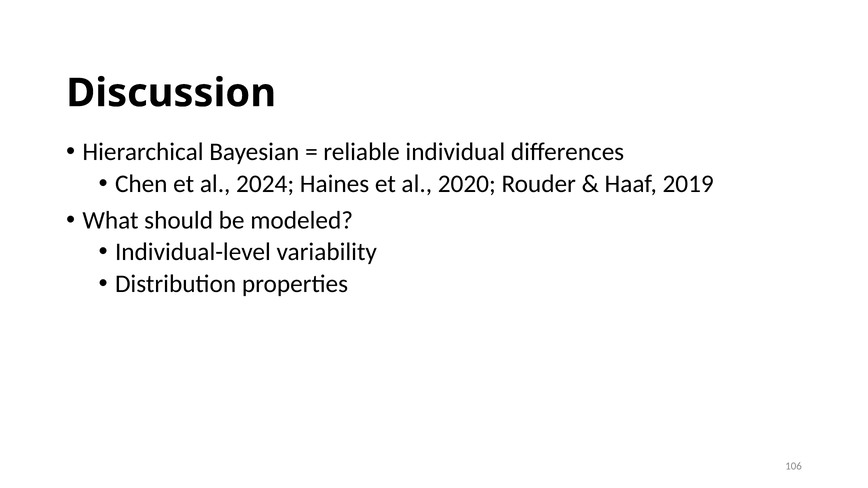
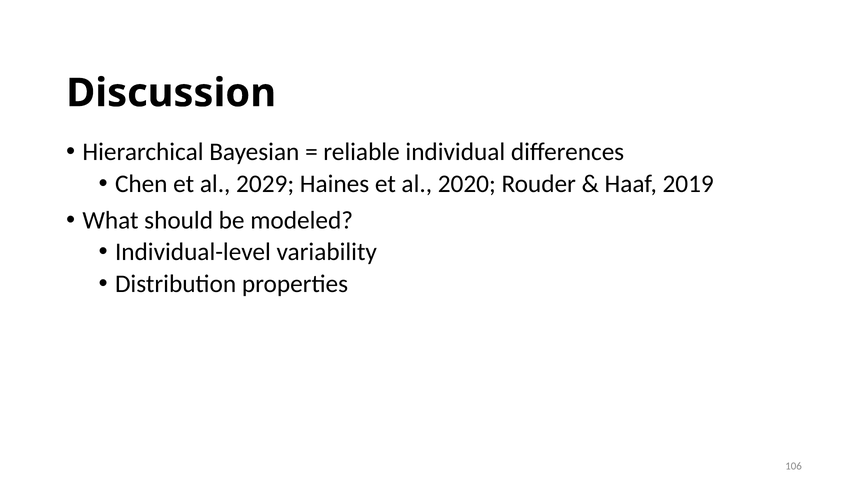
2024: 2024 -> 2029
